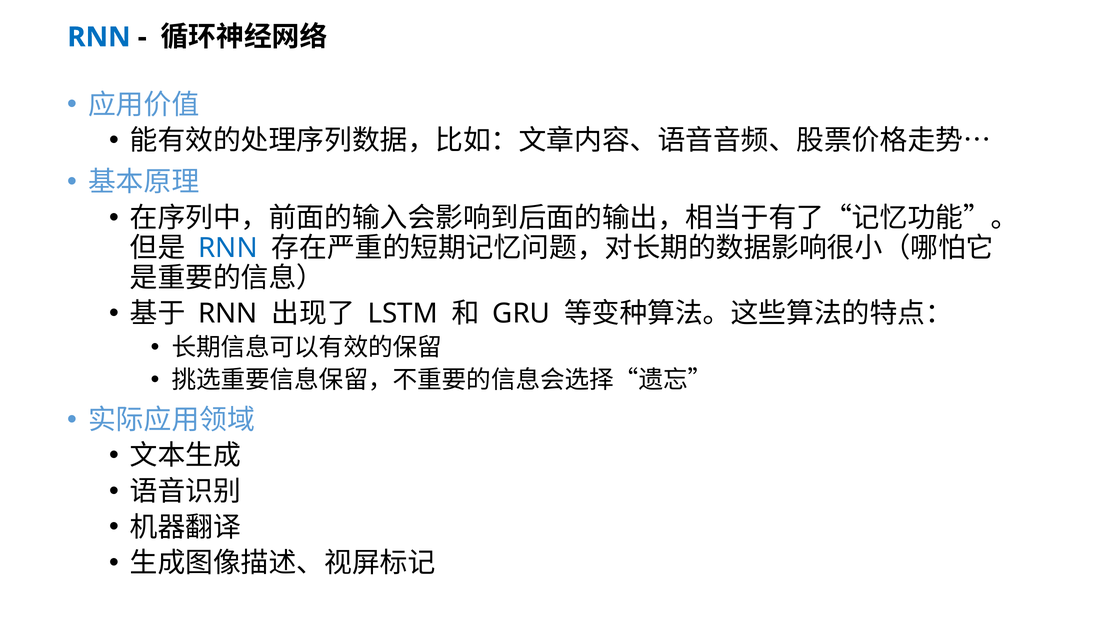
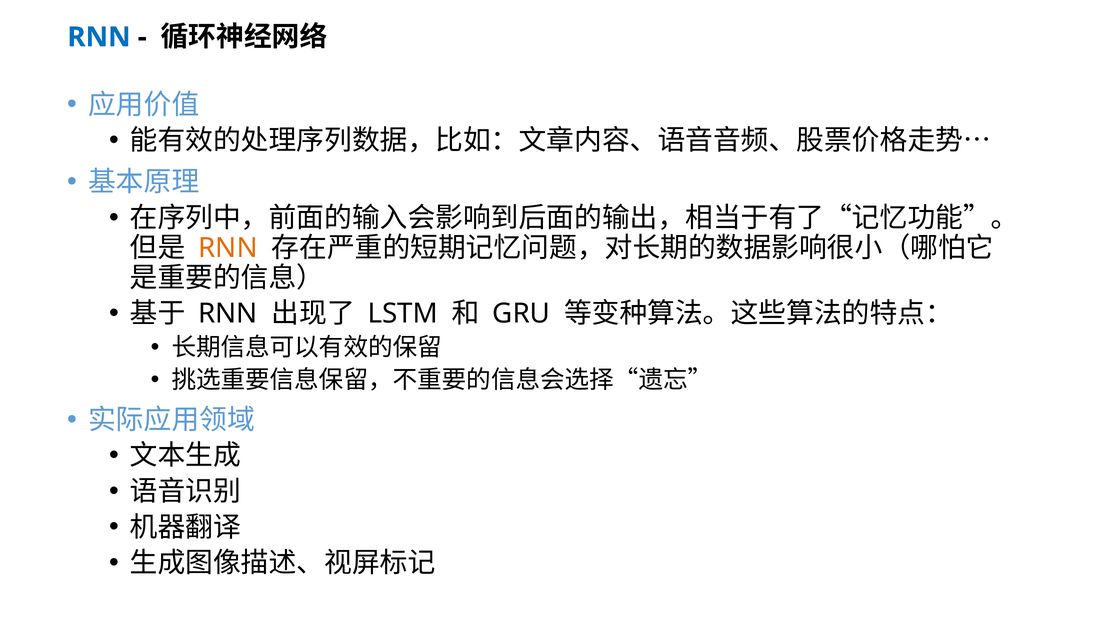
RNN at (228, 248) colour: blue -> orange
